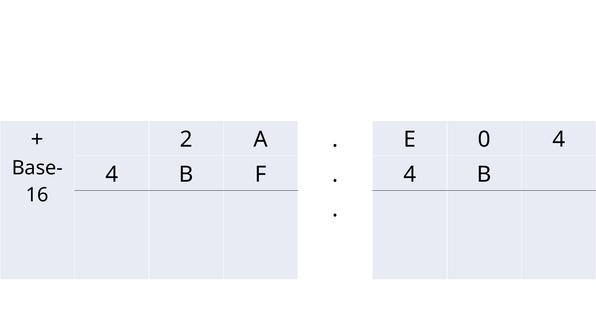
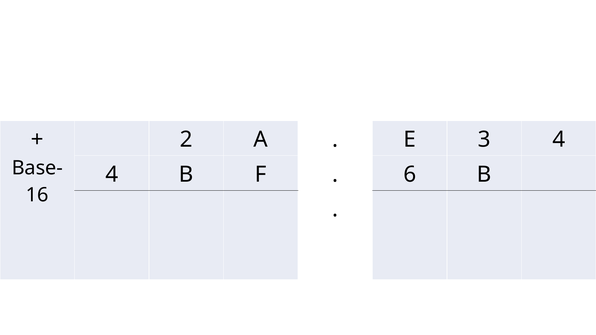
0: 0 -> 3
4 at (410, 174): 4 -> 6
